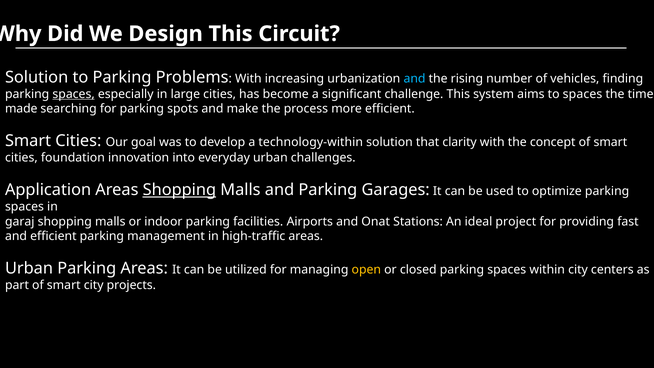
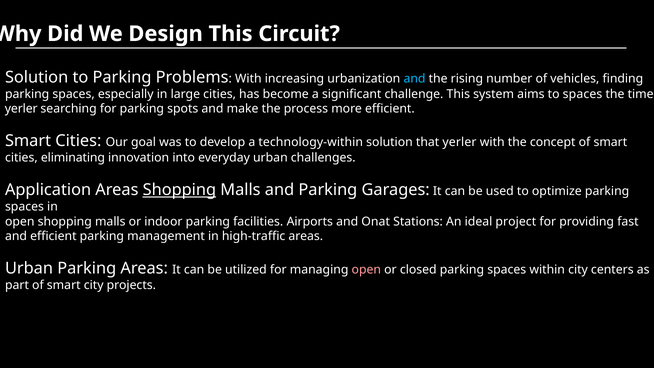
spaces at (74, 94) underline: present -> none
made at (21, 109): made -> yerler
that clarity: clarity -> yerler
foundation: foundation -> eliminating
garaj at (20, 222): garaj -> open
open at (366, 270) colour: yellow -> pink
